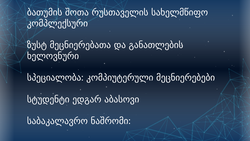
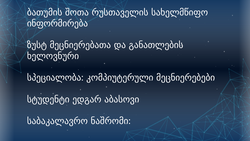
კომპლექსური: კომპლექსური -> ინფორმირება
